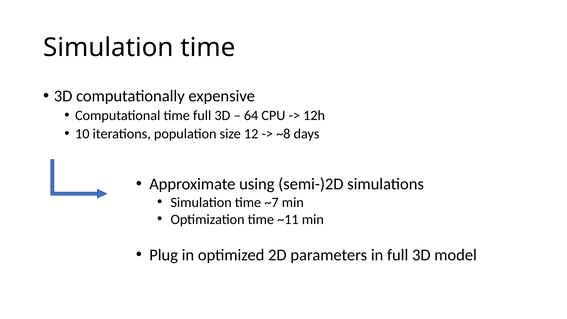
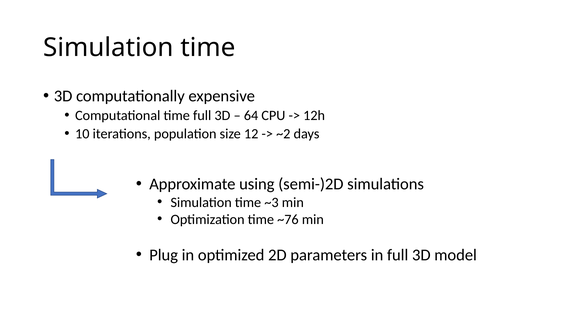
~8: ~8 -> ~2
~7: ~7 -> ~3
~11: ~11 -> ~76
